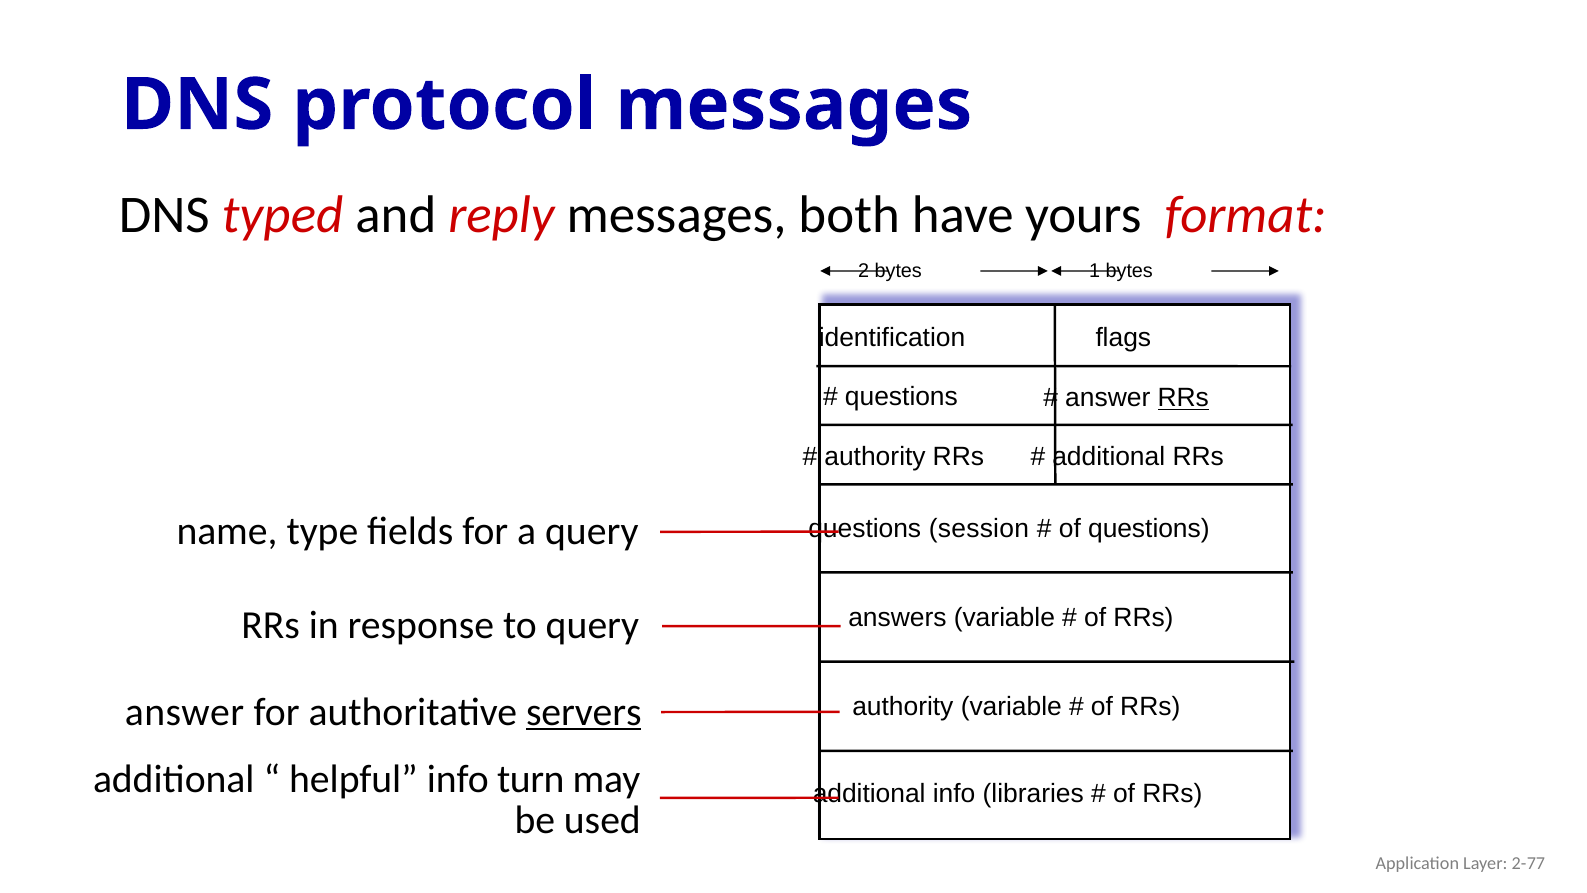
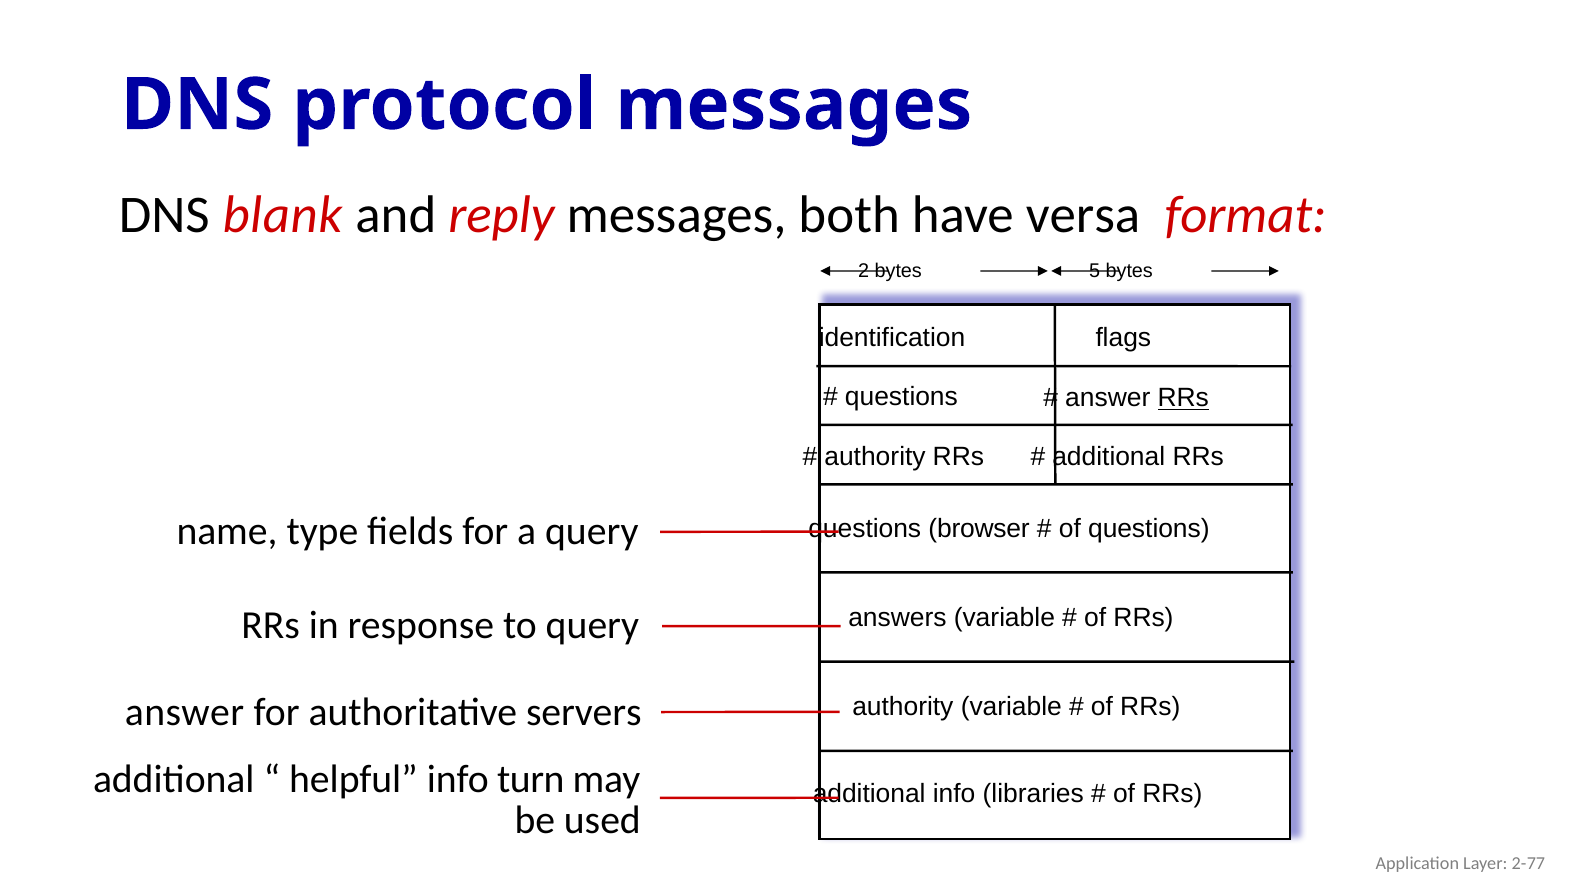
typed: typed -> blank
yours: yours -> versa
1: 1 -> 5
session: session -> browser
servers underline: present -> none
